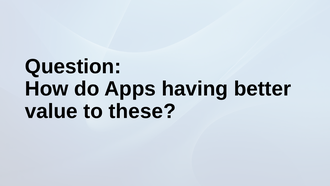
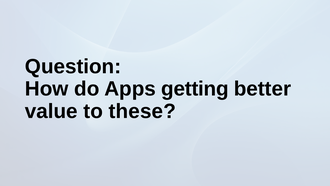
having: having -> getting
